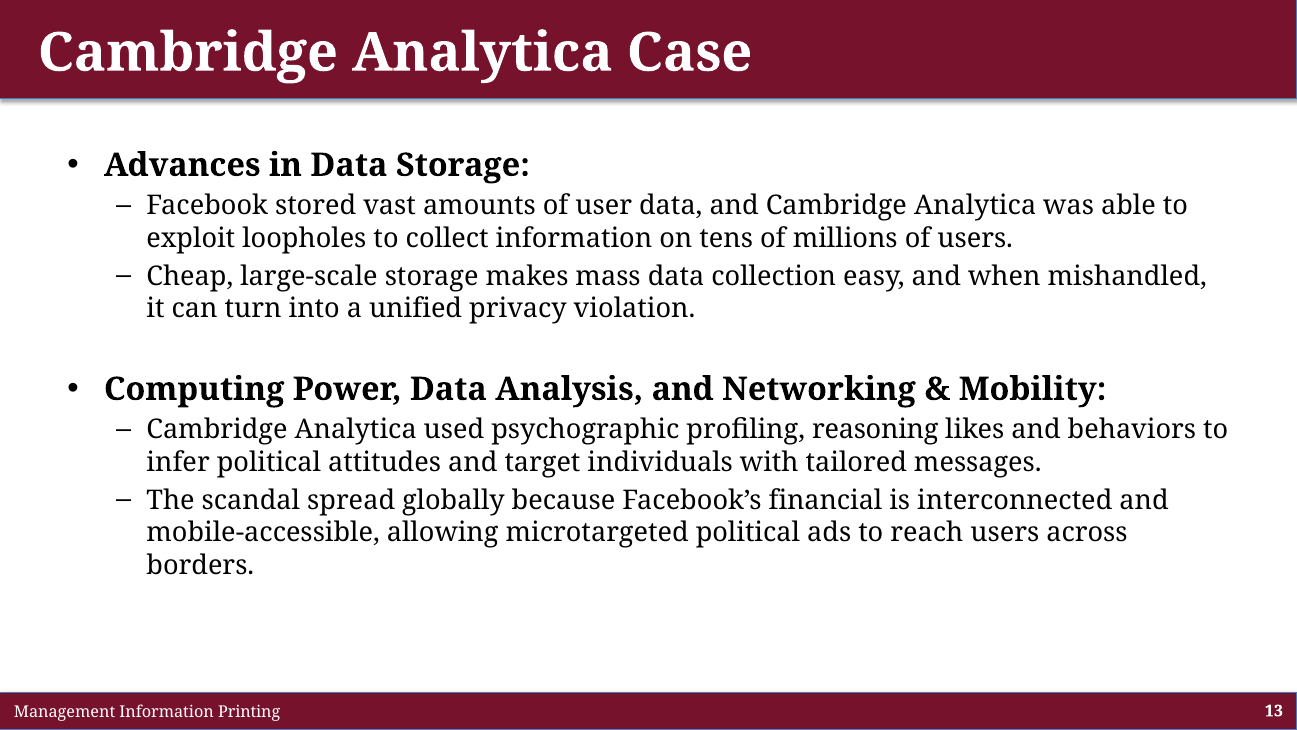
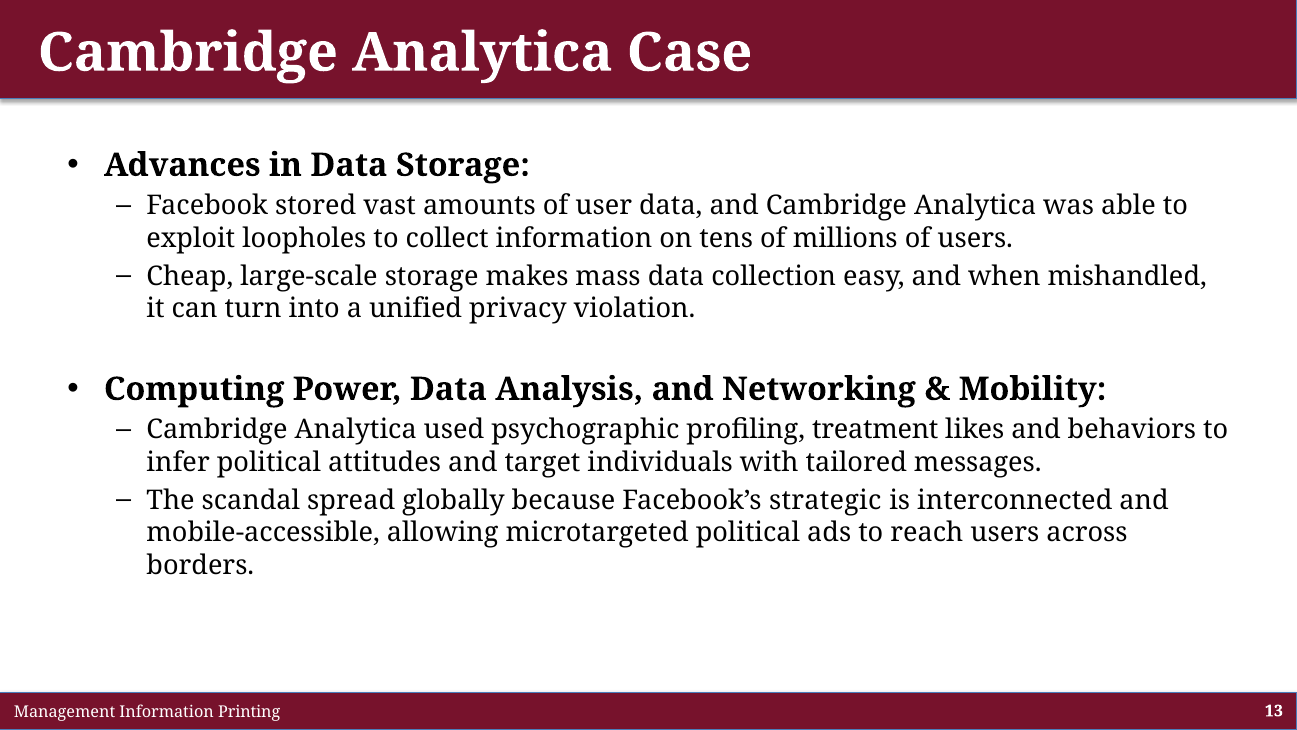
reasoning: reasoning -> treatment
financial: financial -> strategic
